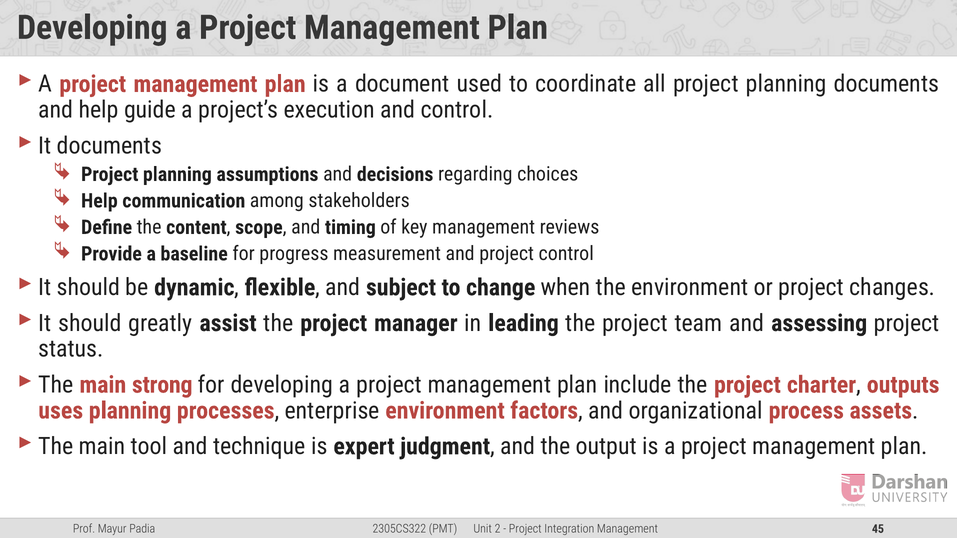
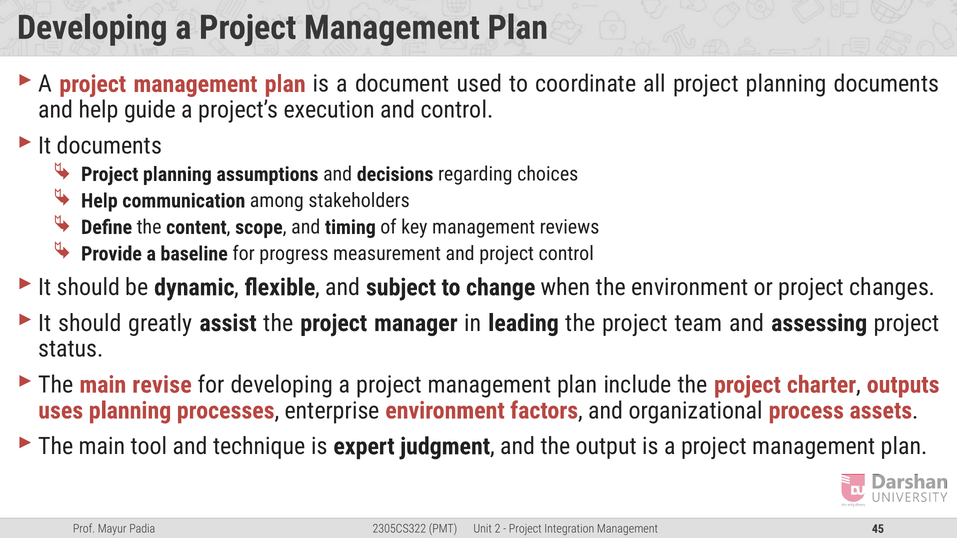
strong: strong -> revise
